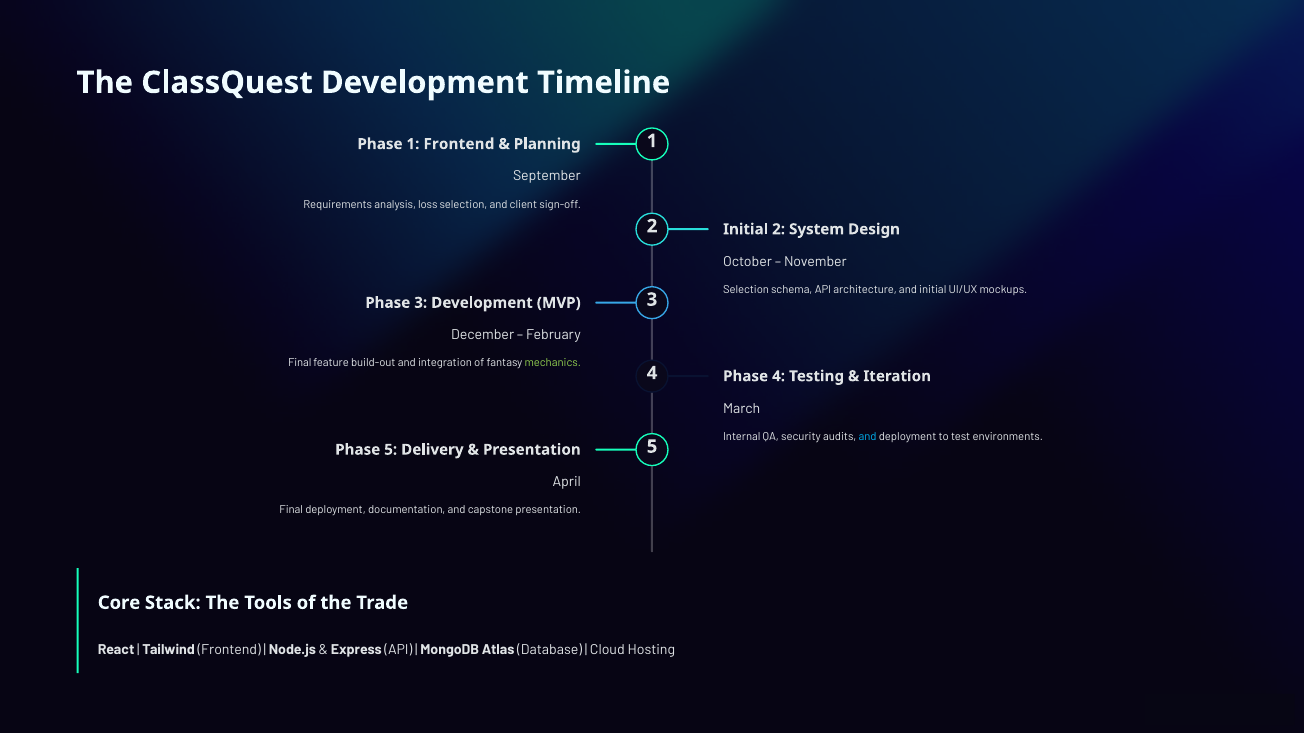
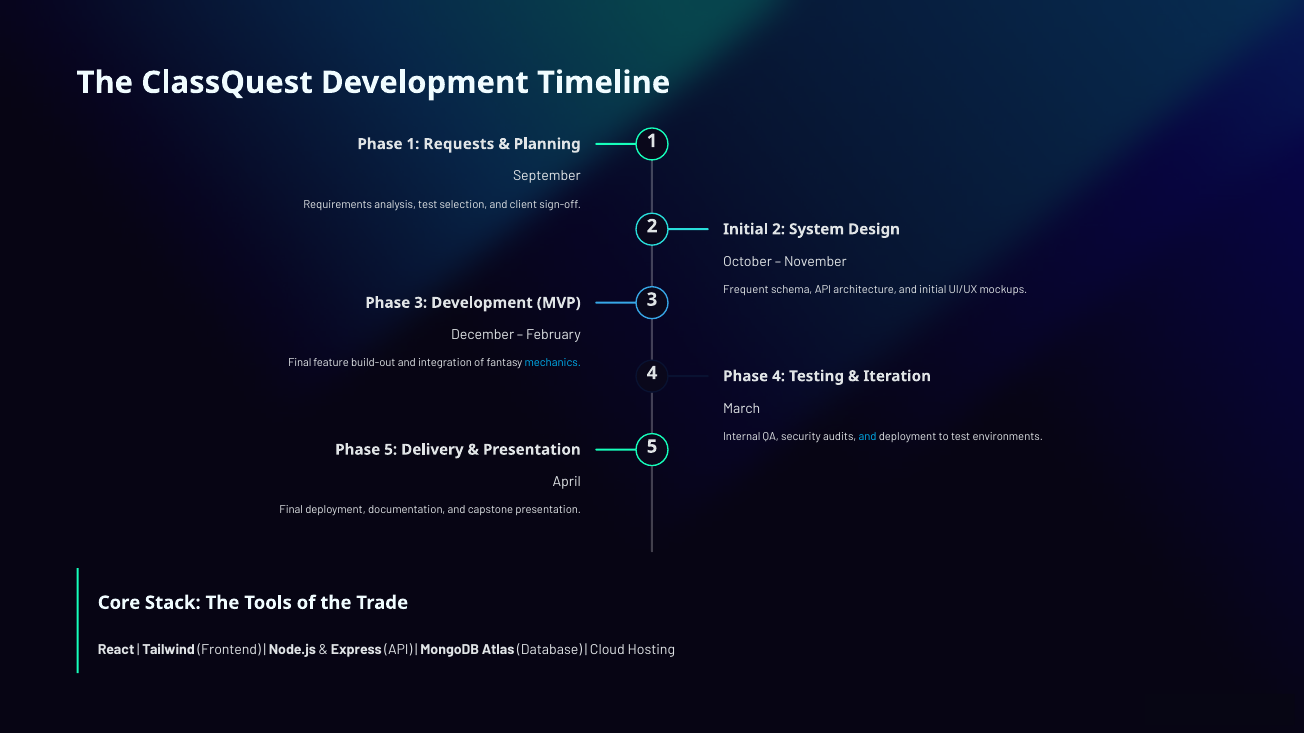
1 Frontend: Frontend -> Requests
analysis loss: loss -> test
Selection at (746, 290): Selection -> Frequent
mechanics colour: light green -> light blue
